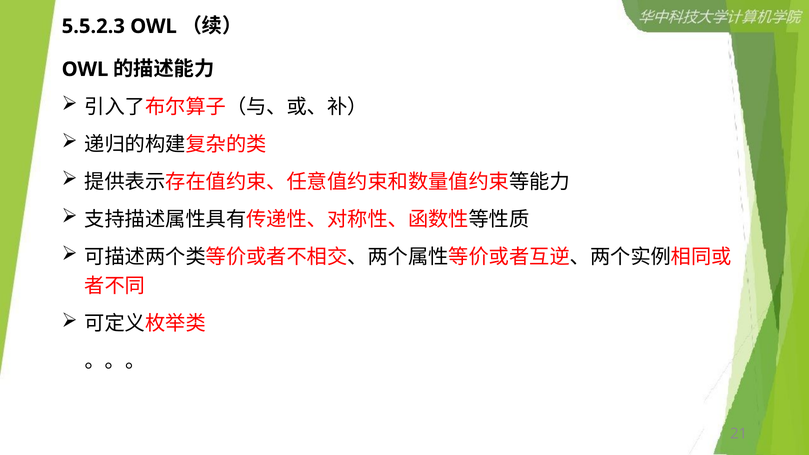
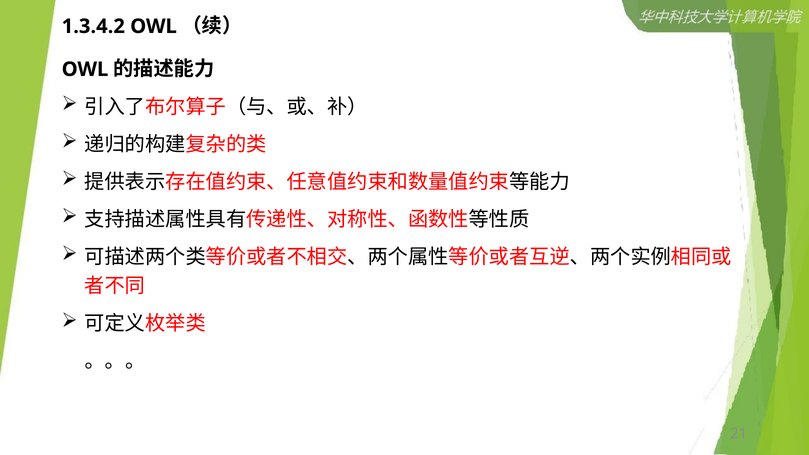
5.5.2.3: 5.5.2.3 -> 1.3.4.2
